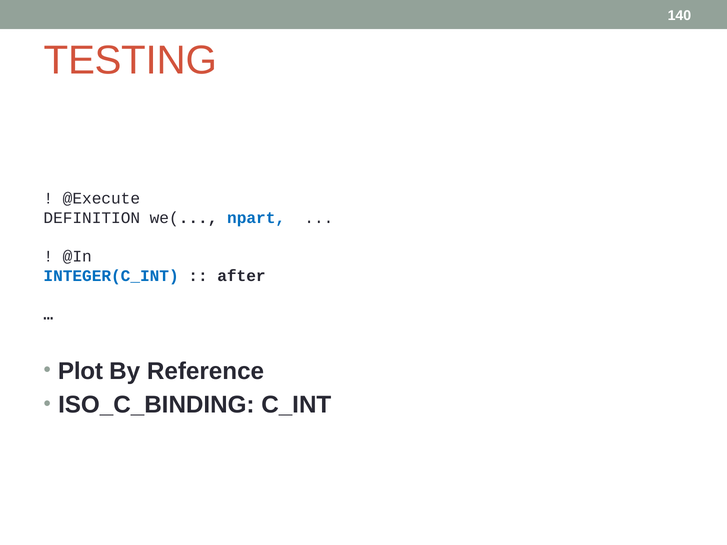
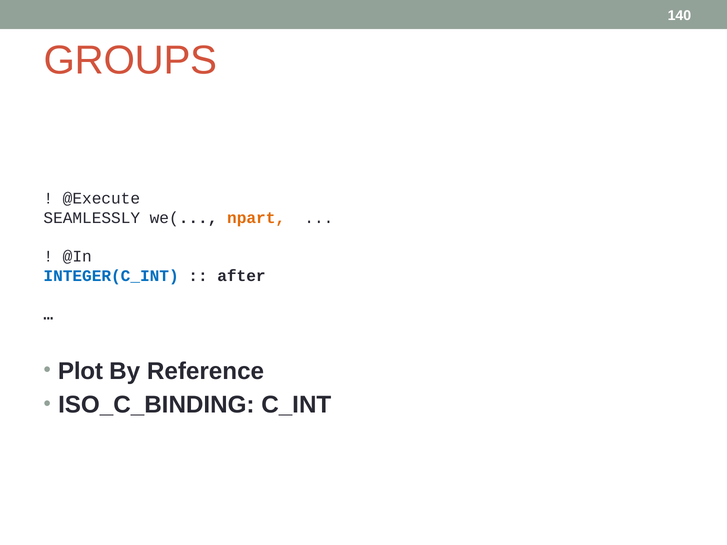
TESTING: TESTING -> GROUPS
DEFINITION: DEFINITION -> SEAMLESSLY
npart colour: blue -> orange
